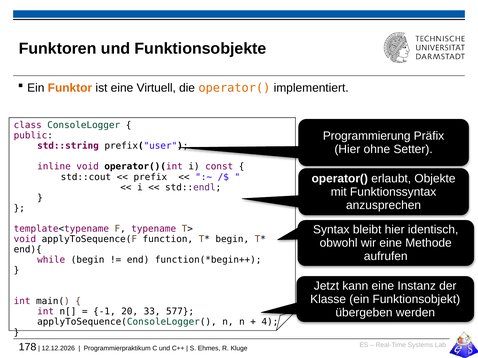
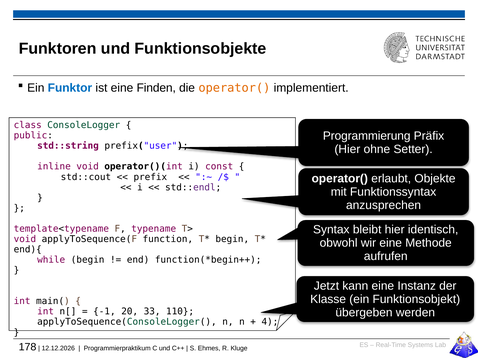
Funktor colour: orange -> blue
Virtuell: Virtuell -> Finden
577: 577 -> 110
